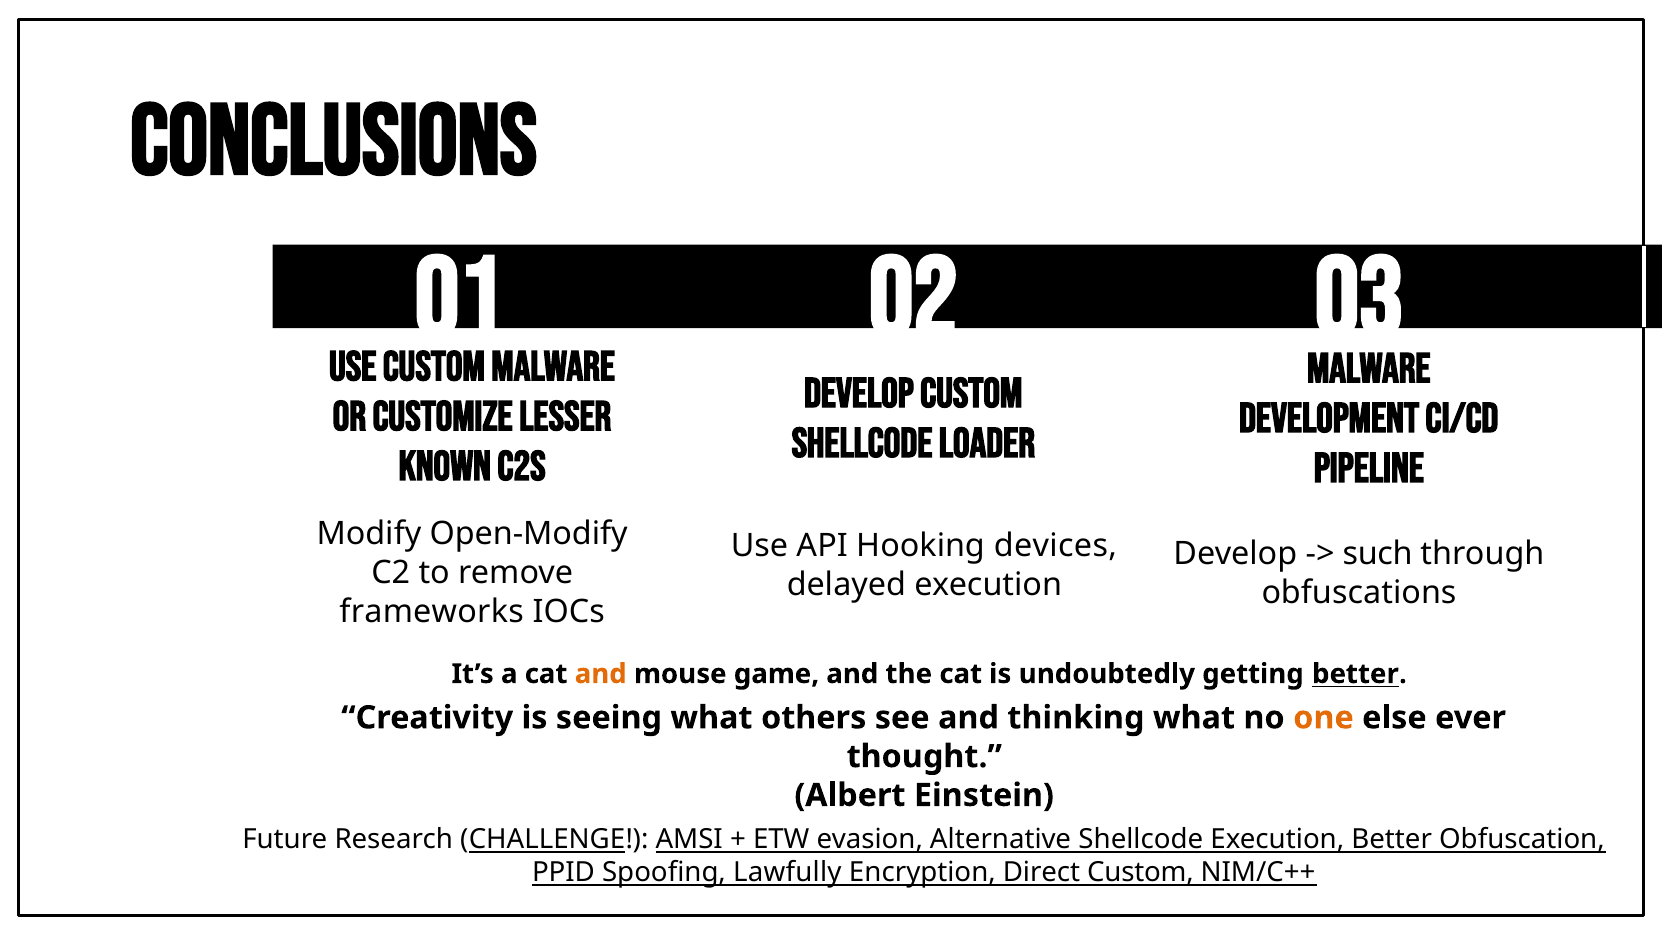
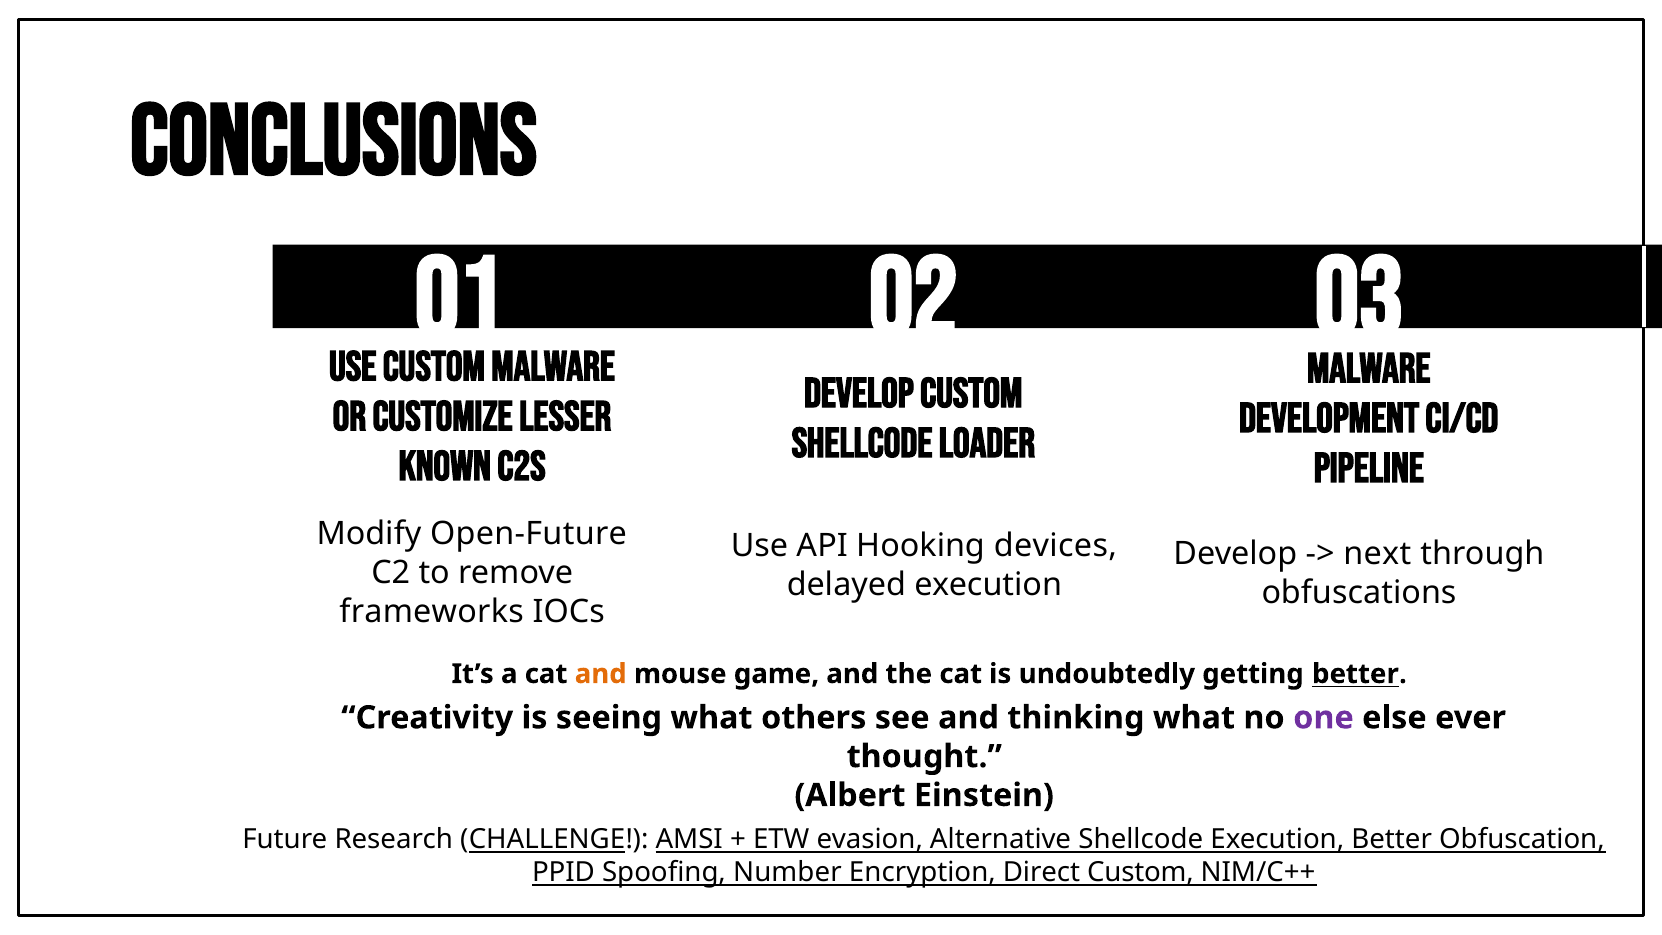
Open-Modify: Open-Modify -> Open-Future
such: such -> next
one colour: orange -> purple
Lawfully: Lawfully -> Number
